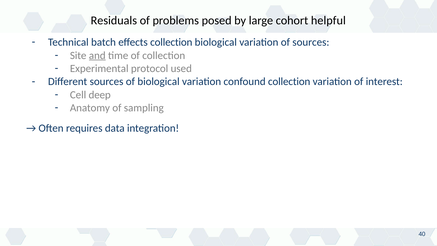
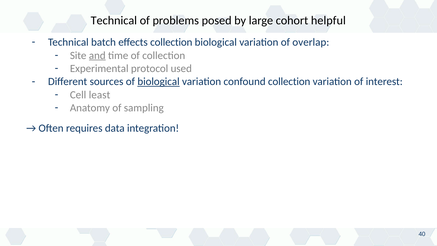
Residuals at (114, 20): Residuals -> Technical
of sources: sources -> overlap
biological at (159, 82) underline: none -> present
deep: deep -> least
